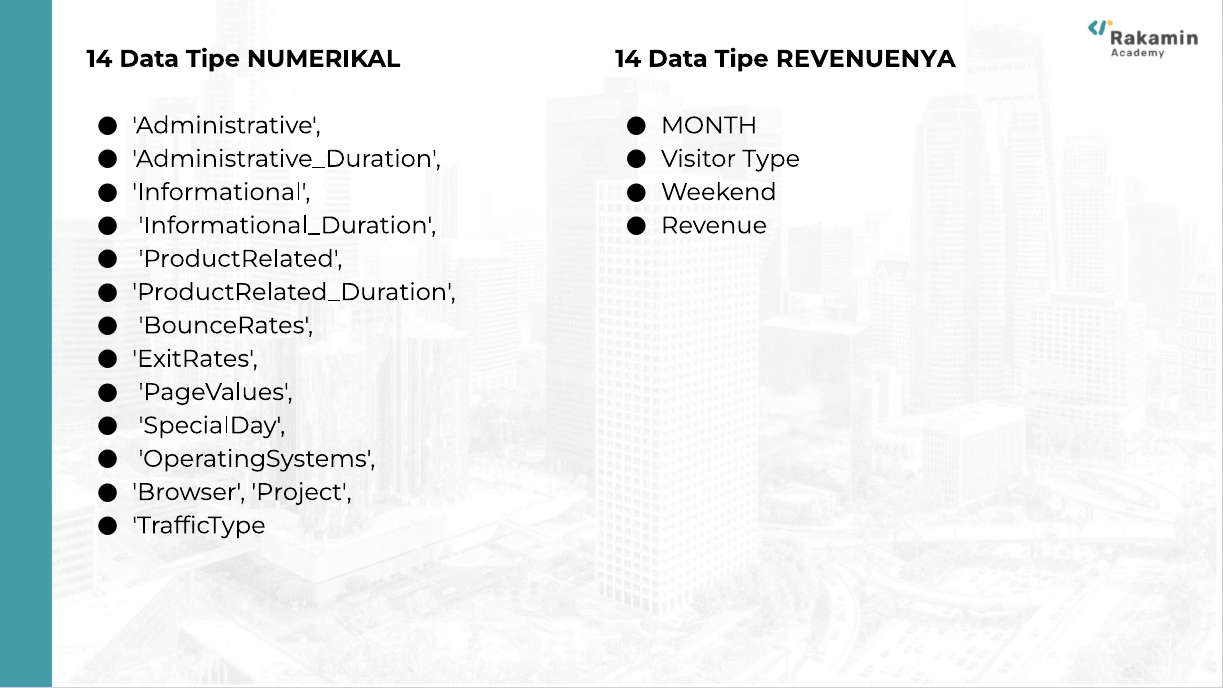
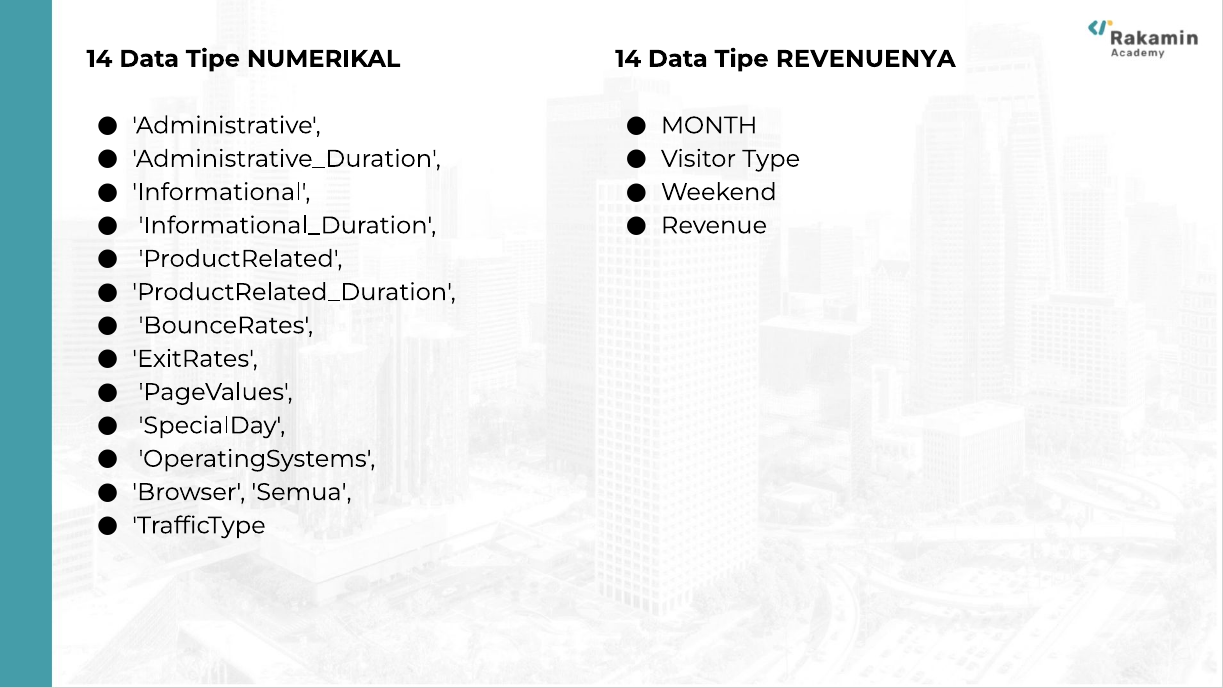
Project: Project -> Semua
